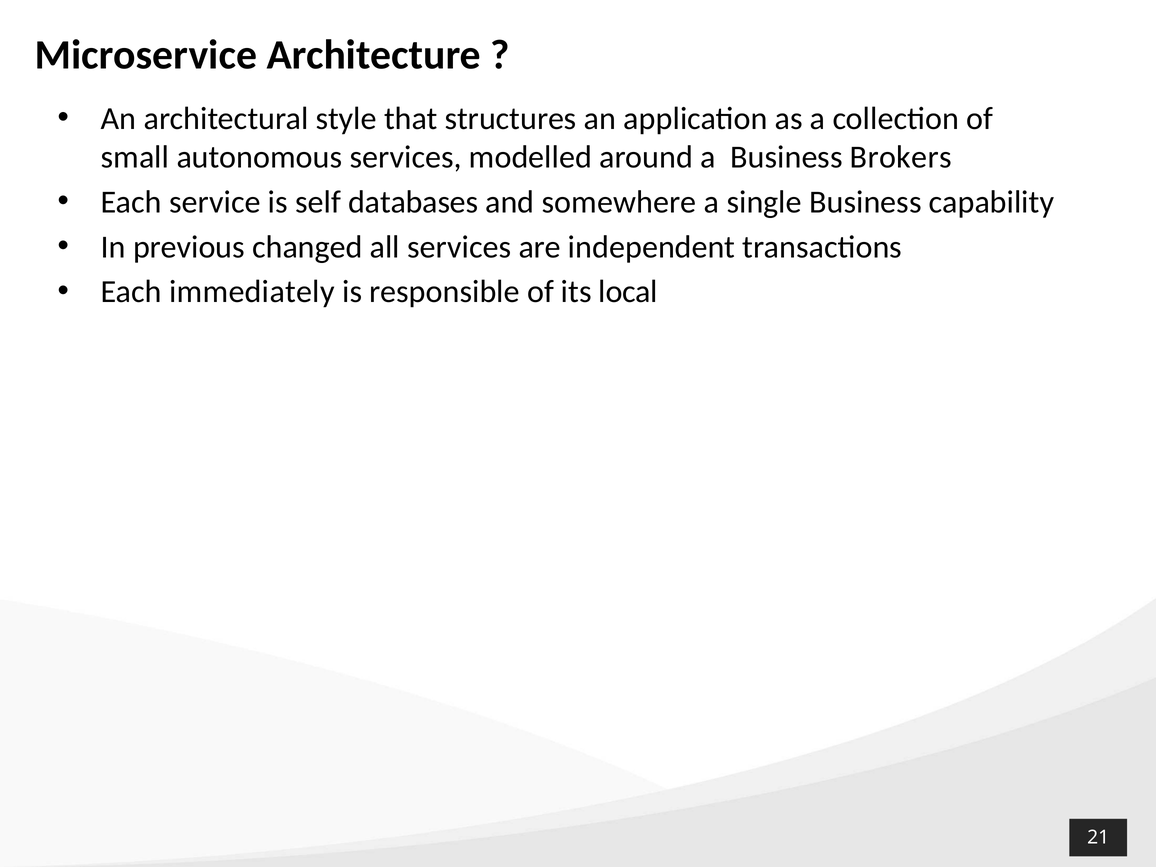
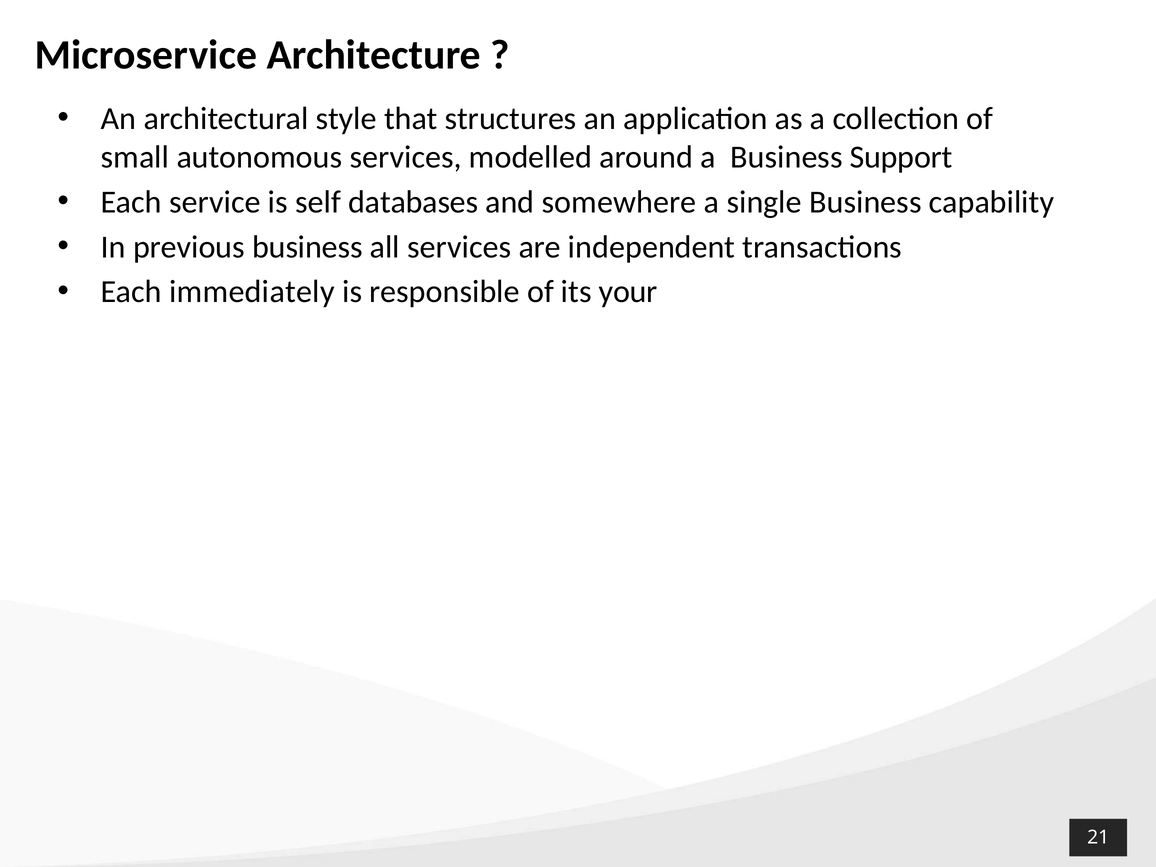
Brokers: Brokers -> Support
previous changed: changed -> business
local: local -> your
